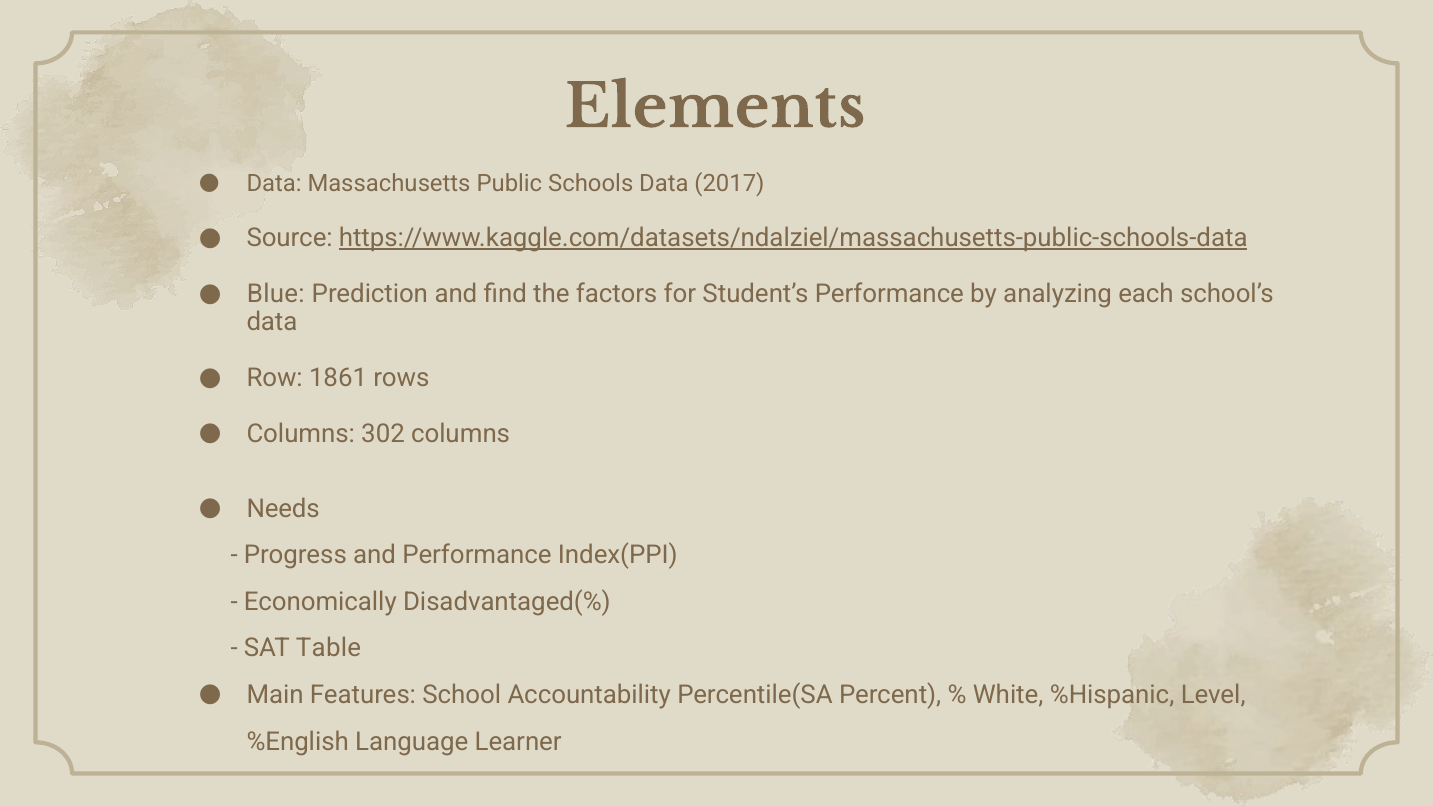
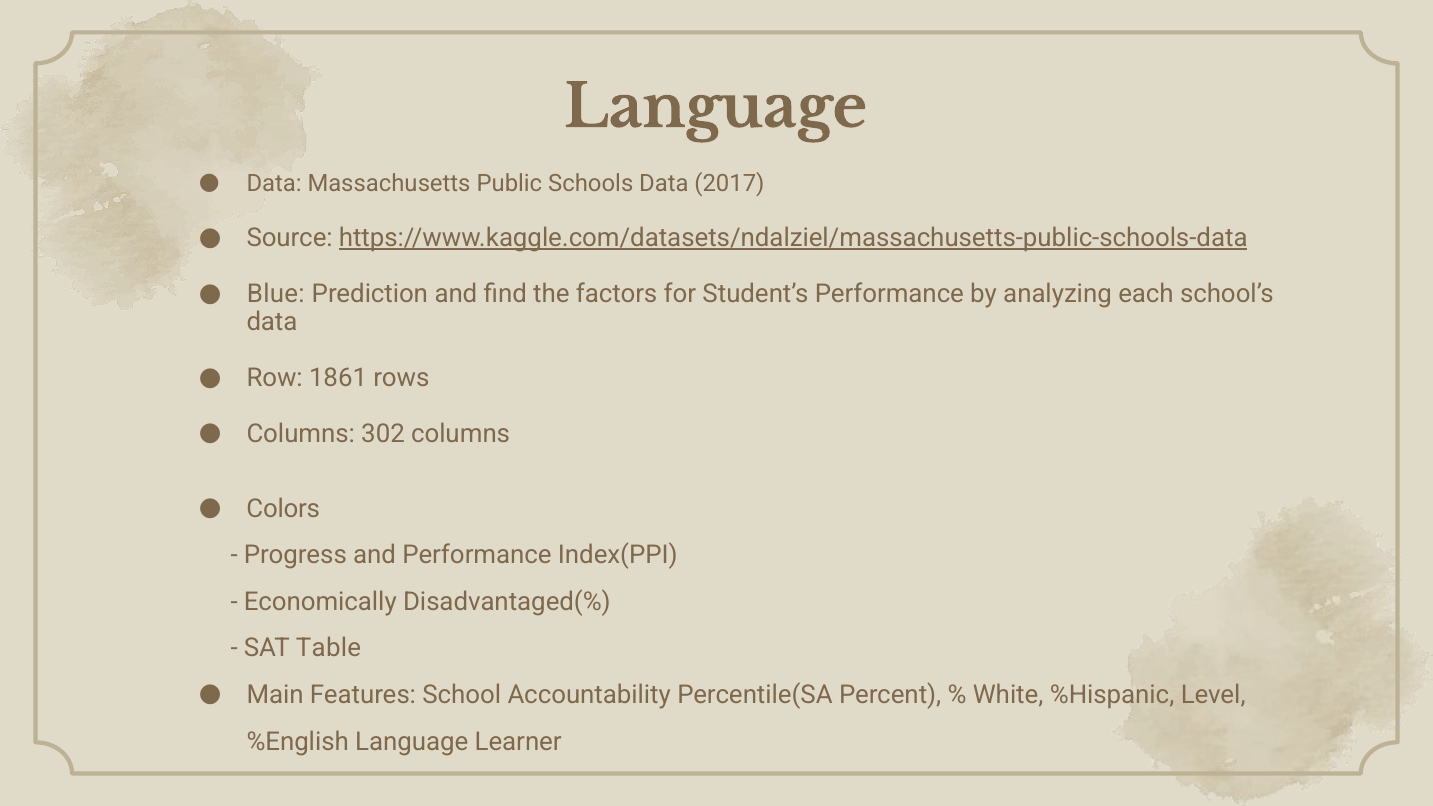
Elements at (715, 107): Elements -> Language
Needs: Needs -> Colors
